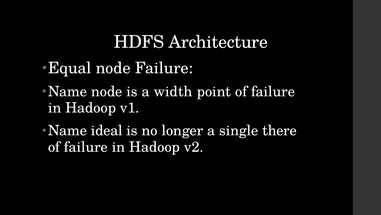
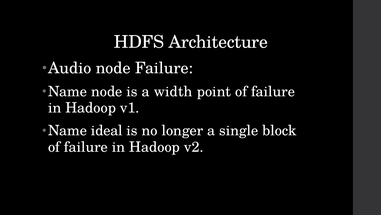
Equal: Equal -> Audio
there: there -> block
